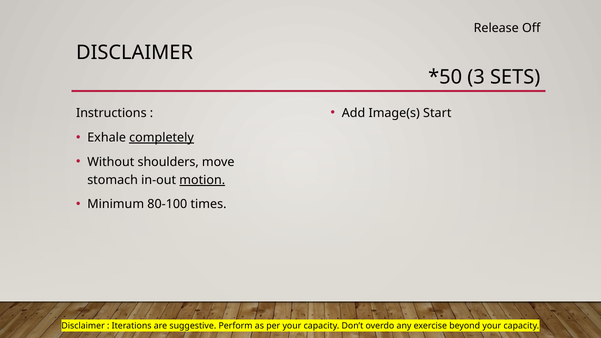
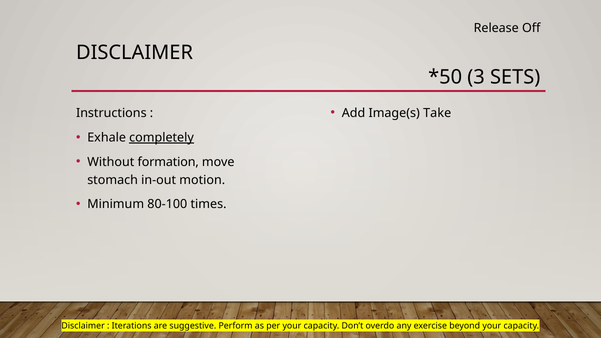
Start: Start -> Take
shoulders: shoulders -> formation
motion underline: present -> none
